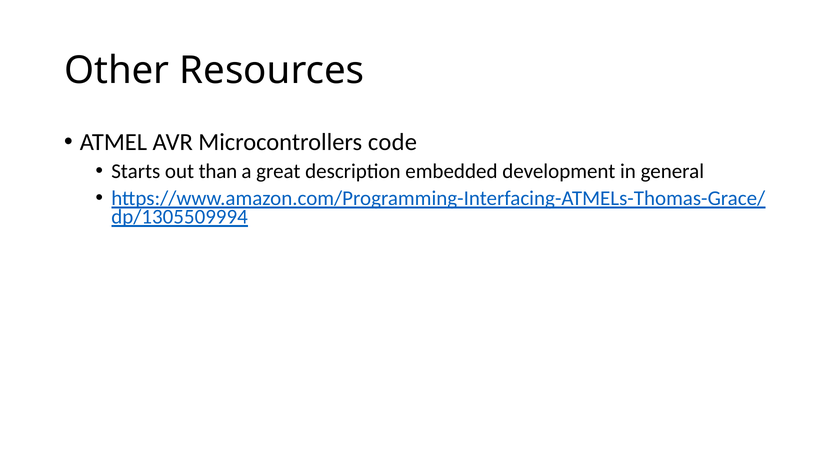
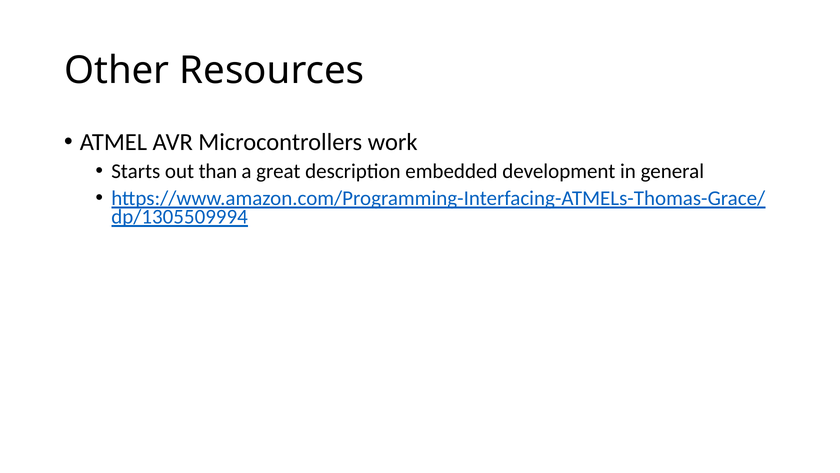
code: code -> work
